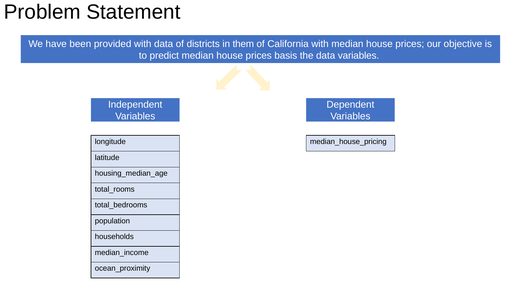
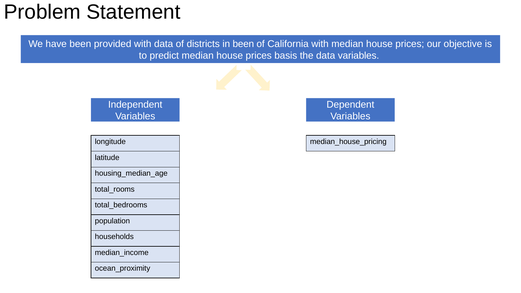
in them: them -> been
